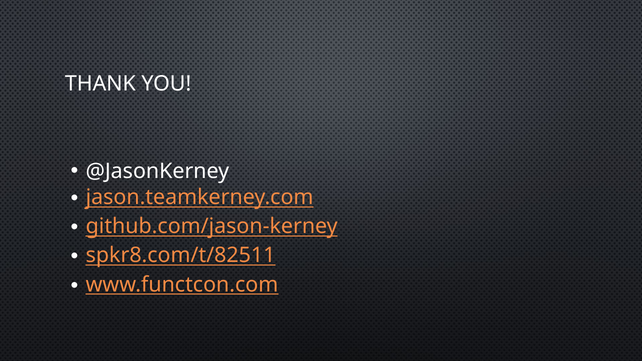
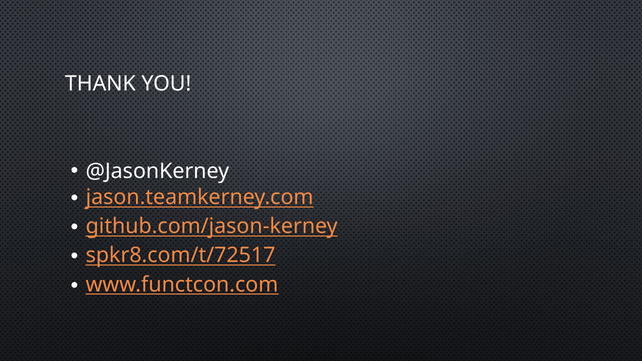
spkr8.com/t/82511: spkr8.com/t/82511 -> spkr8.com/t/72517
